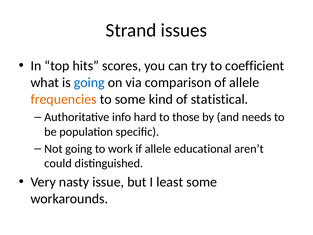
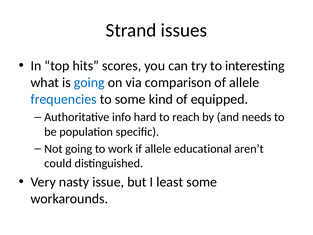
coefficient: coefficient -> interesting
frequencies colour: orange -> blue
statistical: statistical -> equipped
those: those -> reach
